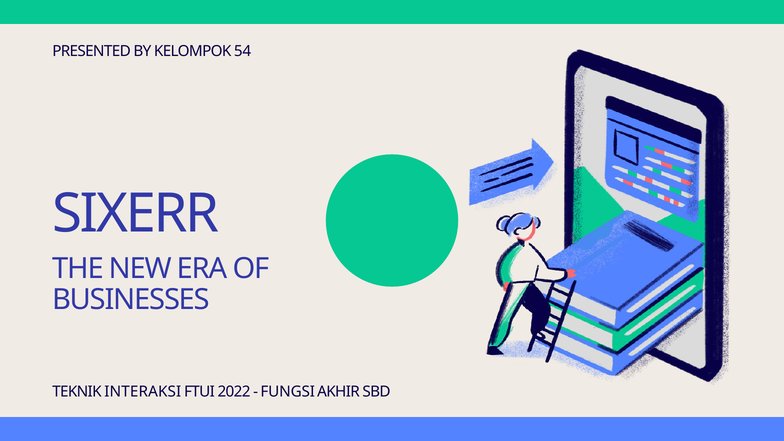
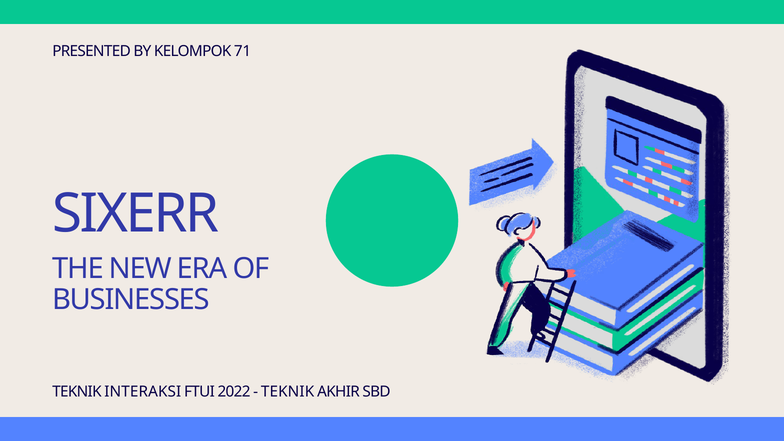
54: 54 -> 71
FUNGSI at (288, 391): FUNGSI -> TEKNIK
